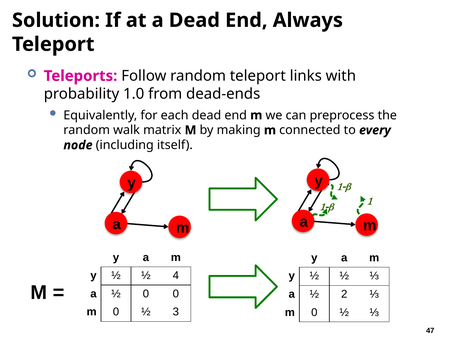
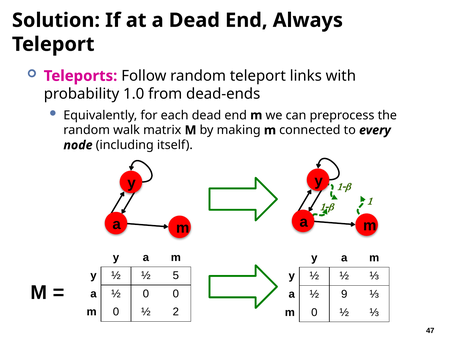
4: 4 -> 5
2: 2 -> 9
3: 3 -> 2
